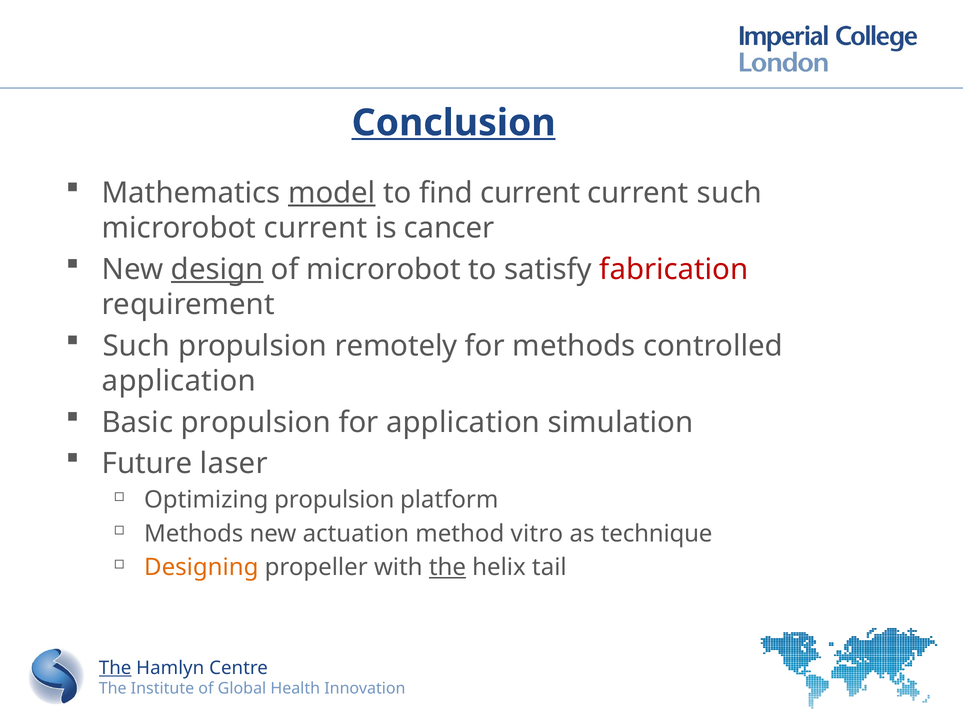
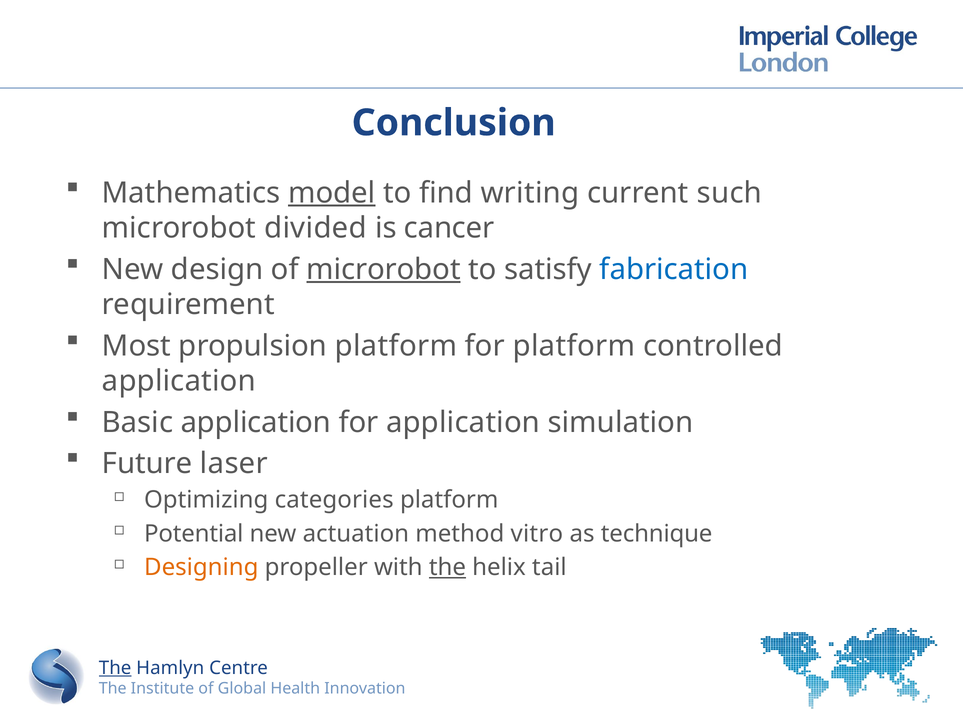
Conclusion underline: present -> none
find current: current -> writing
microrobot current: current -> divided
design underline: present -> none
microrobot at (384, 270) underline: none -> present
fabrication colour: red -> blue
Such at (136, 346): Such -> Most
propulsion remotely: remotely -> platform
for methods: methods -> platform
Basic propulsion: propulsion -> application
Optimizing propulsion: propulsion -> categories
Methods at (194, 534): Methods -> Potential
